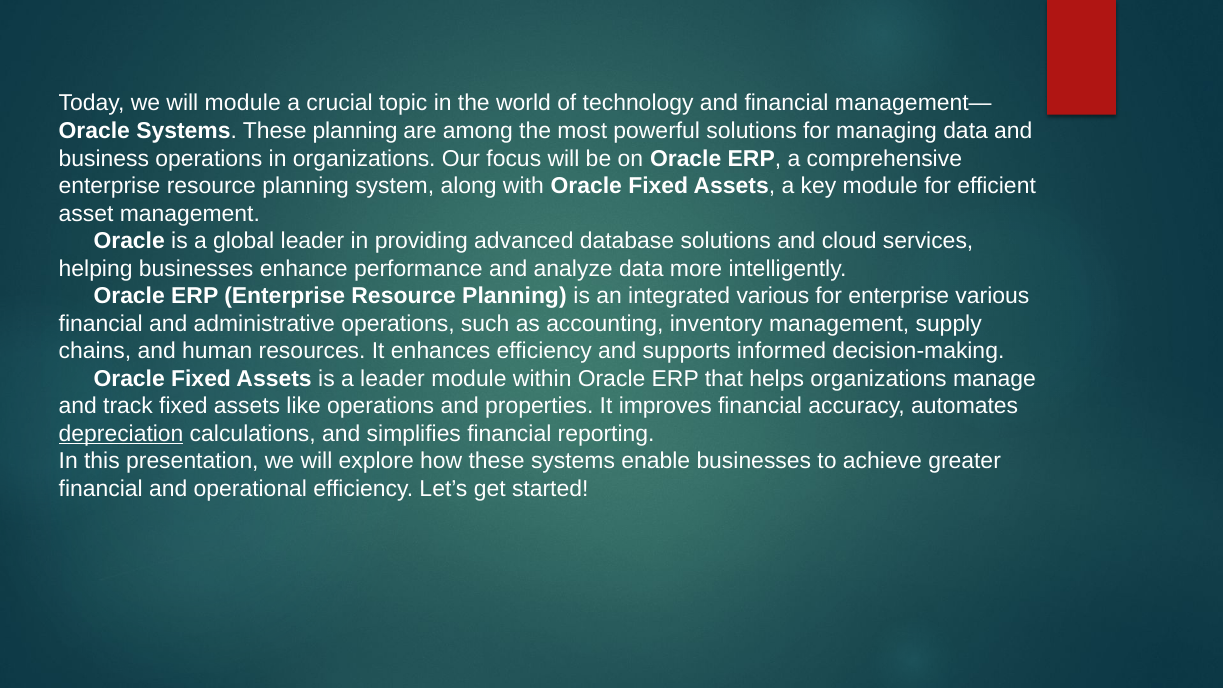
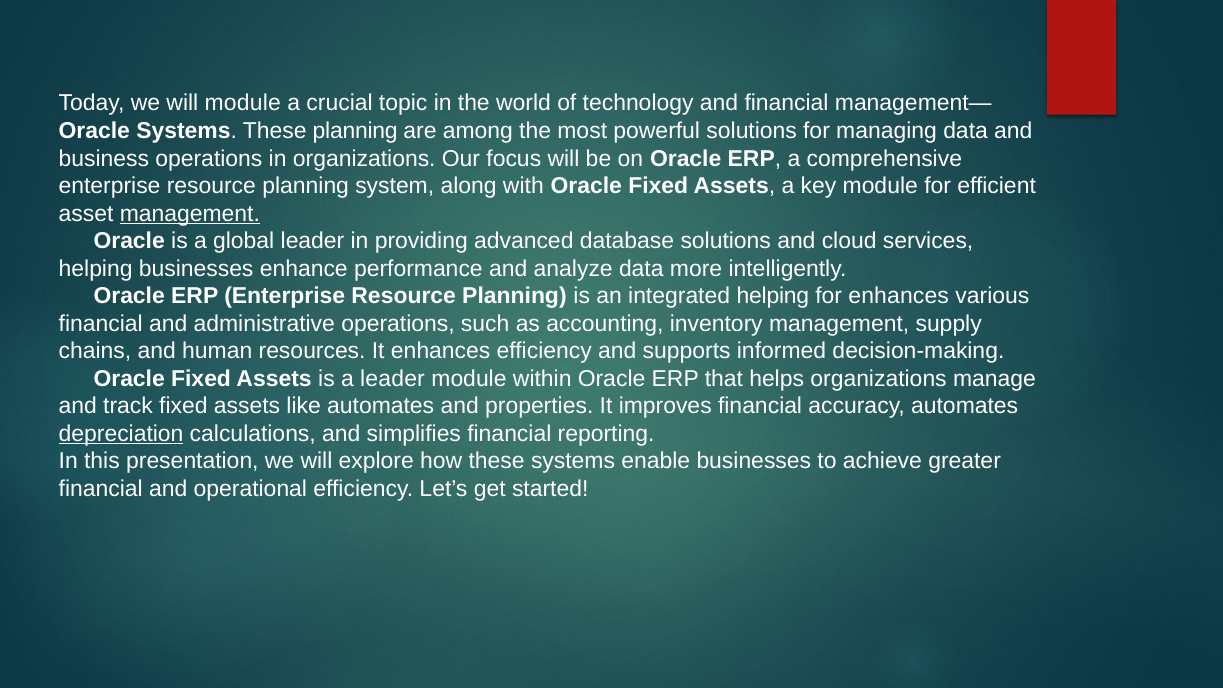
management at (190, 213) underline: none -> present
integrated various: various -> helping
for enterprise: enterprise -> enhances
like operations: operations -> automates
